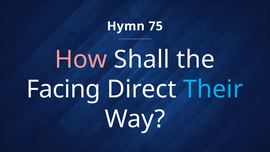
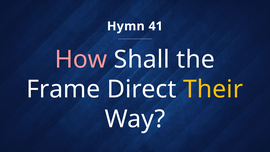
75: 75 -> 41
Facing: Facing -> Frame
Their colour: light blue -> yellow
